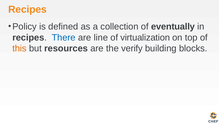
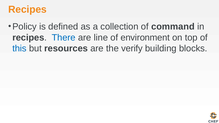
eventually: eventually -> command
virtualization: virtualization -> environment
this colour: orange -> blue
